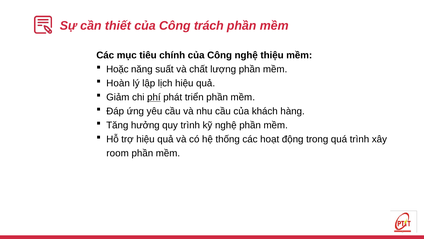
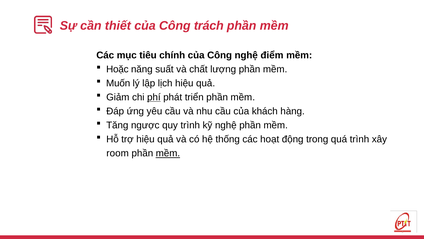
thiệu: thiệu -> điểm
Hoàn: Hoàn -> Muốn
hưởng: hưởng -> ngược
mềm at (168, 153) underline: none -> present
